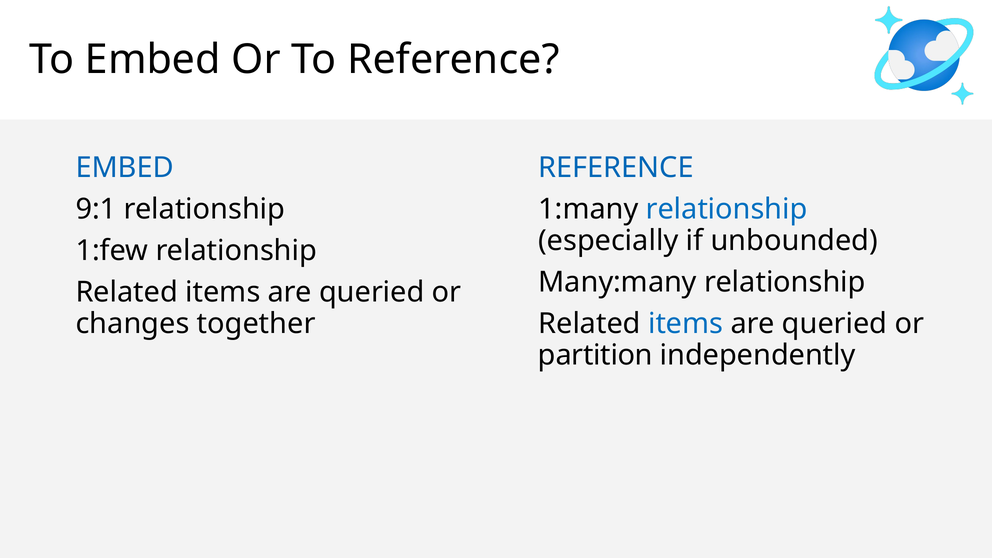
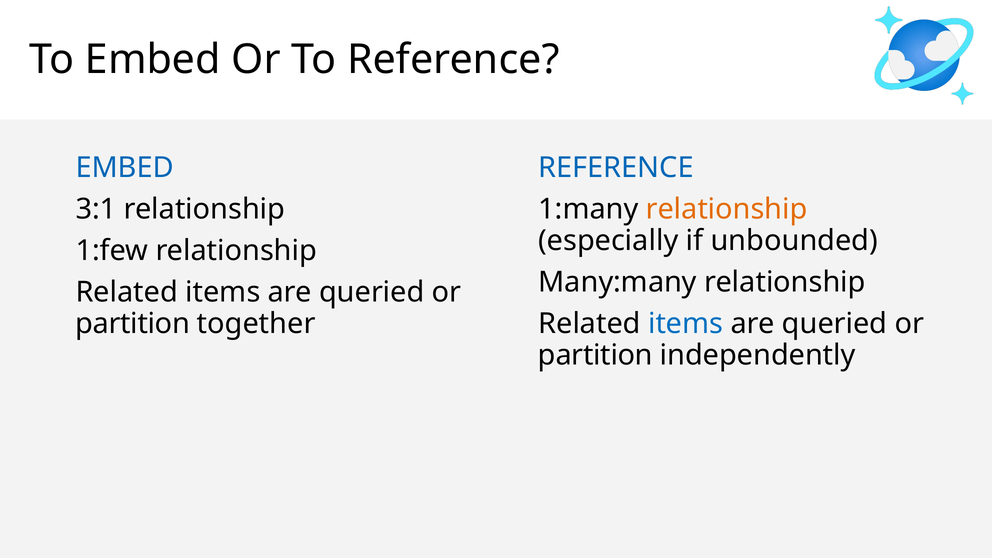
9:1: 9:1 -> 3:1
relationship at (727, 209) colour: blue -> orange
changes at (132, 324): changes -> partition
